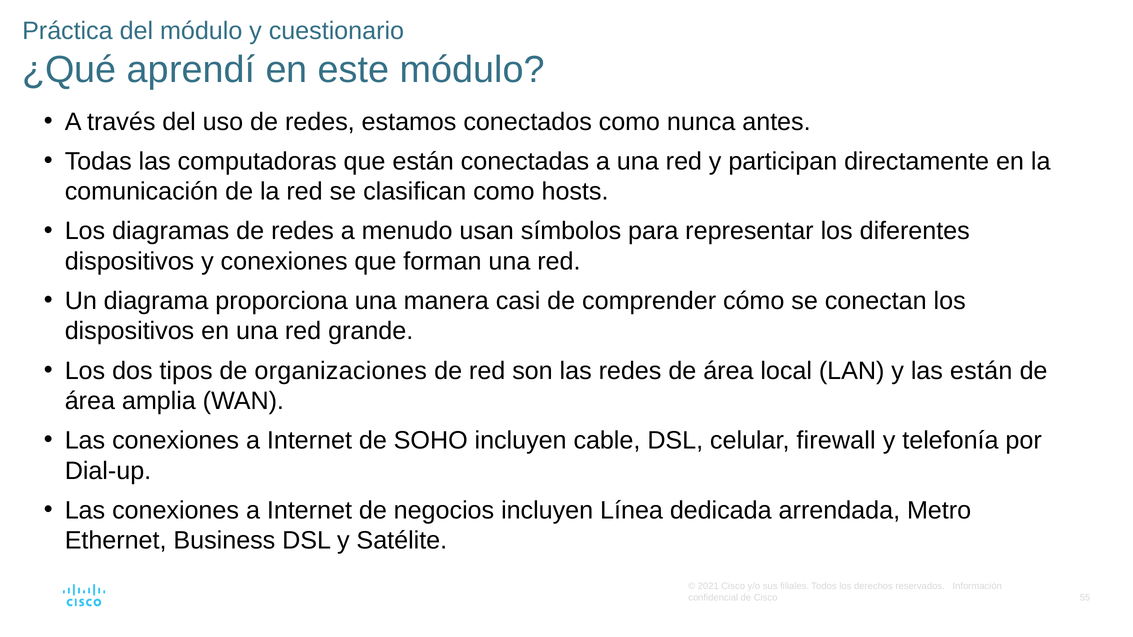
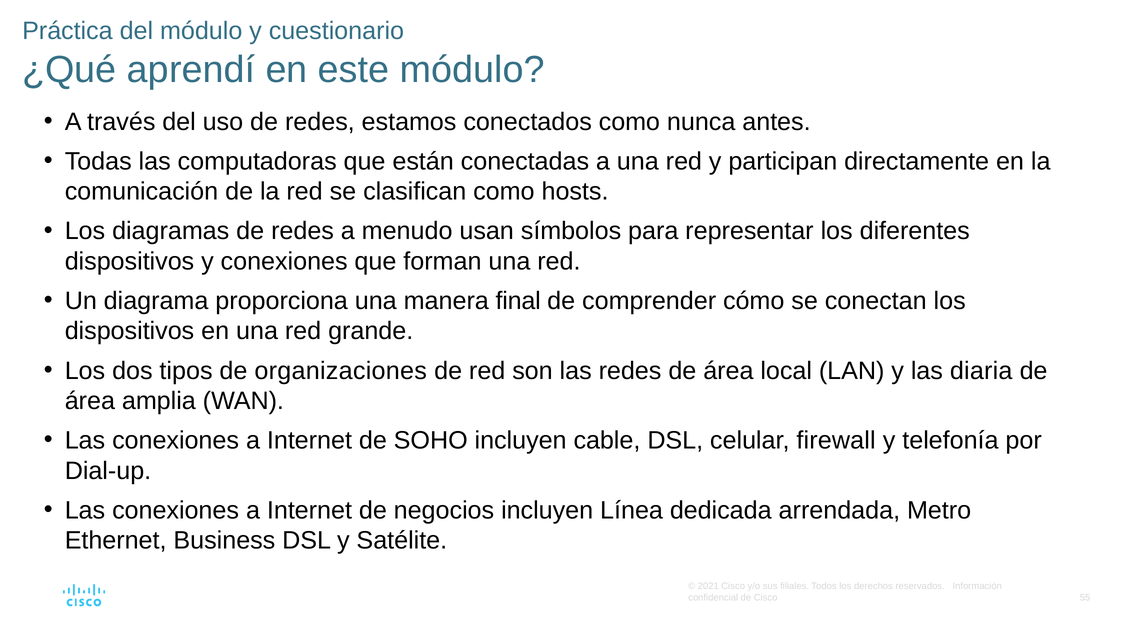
casi: casi -> final
las están: están -> diaria
